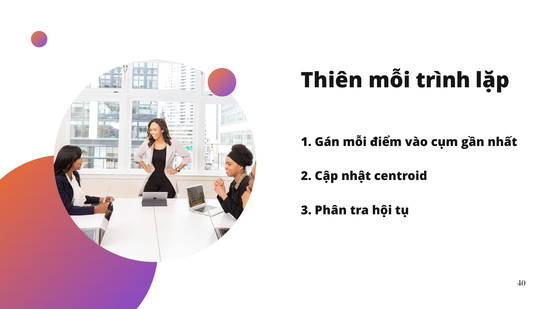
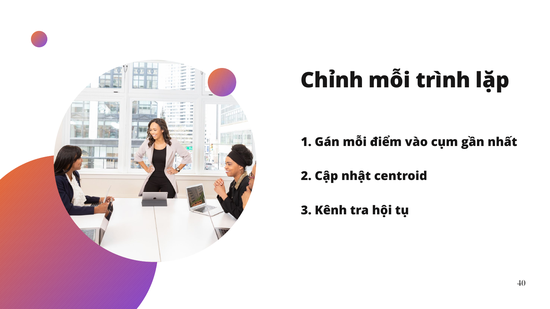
Thiên: Thiên -> Chỉnh
Phân: Phân -> Kênh
